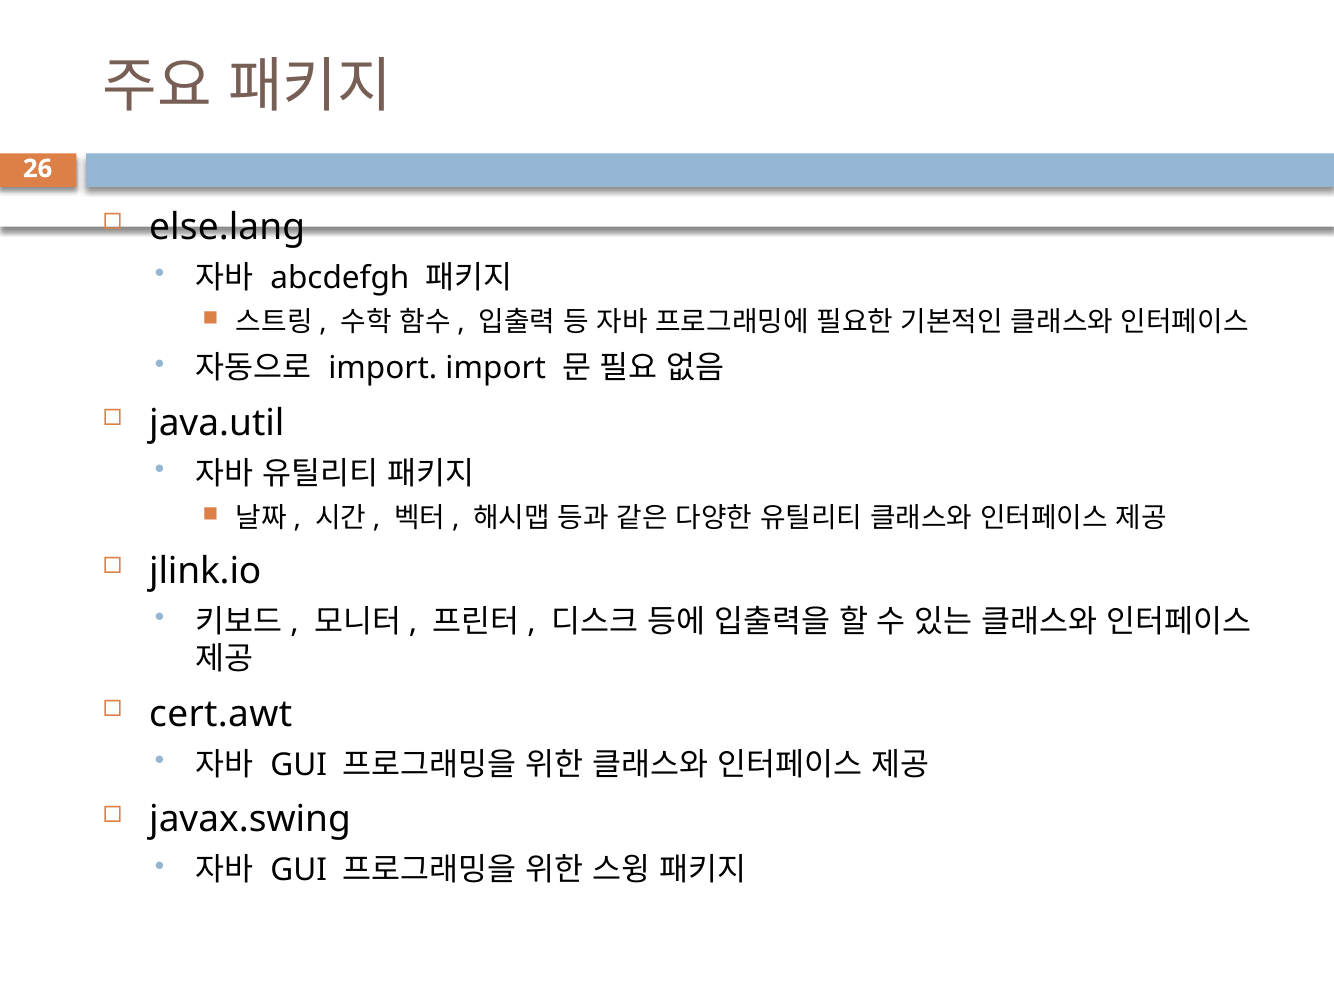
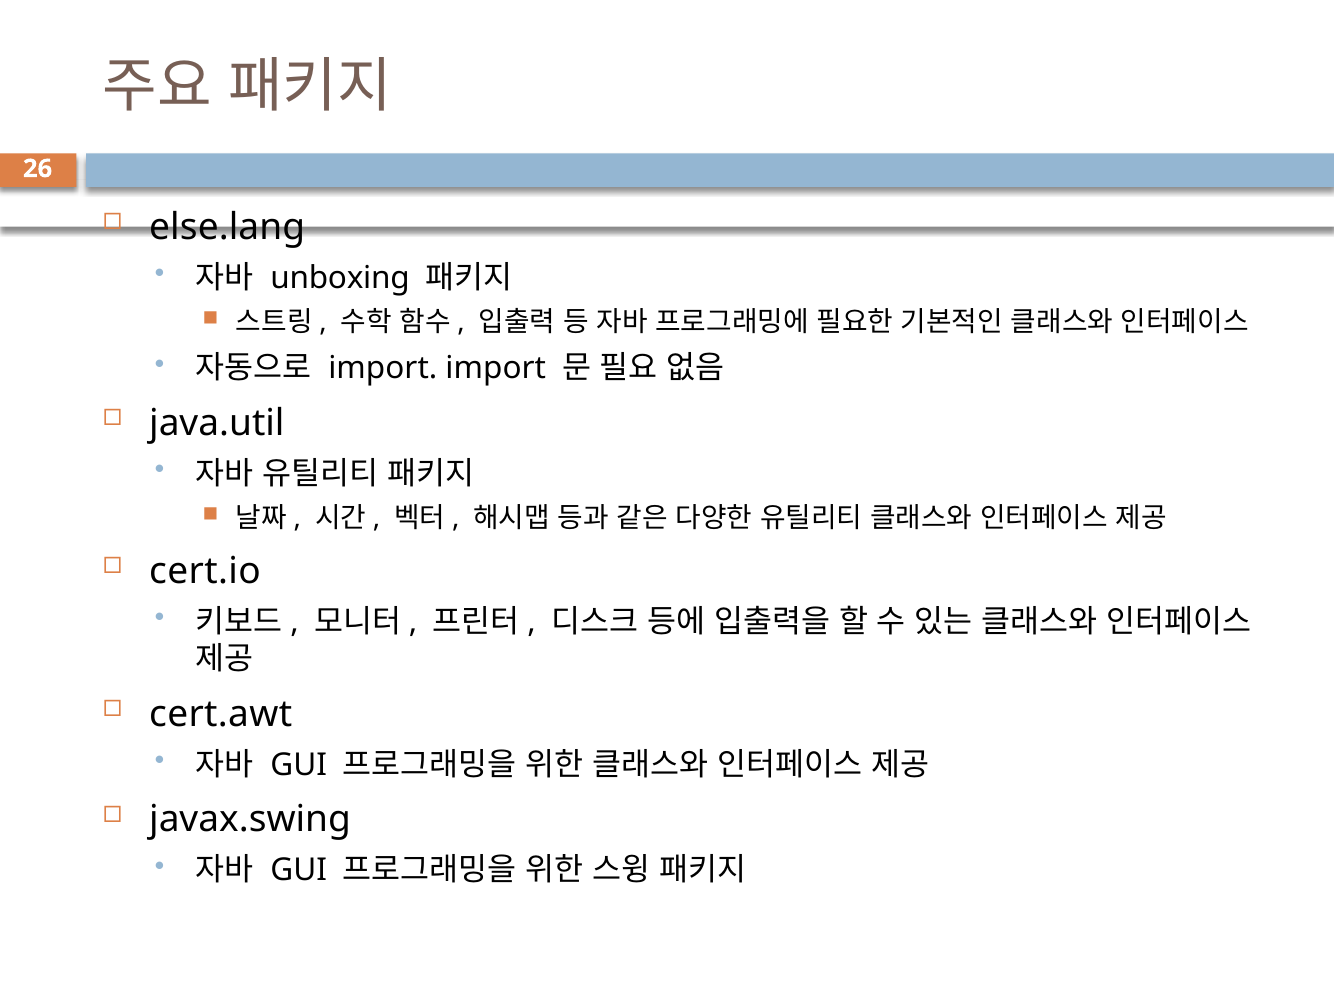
abcdefgh: abcdefgh -> unboxing
jlink.io: jlink.io -> cert.io
